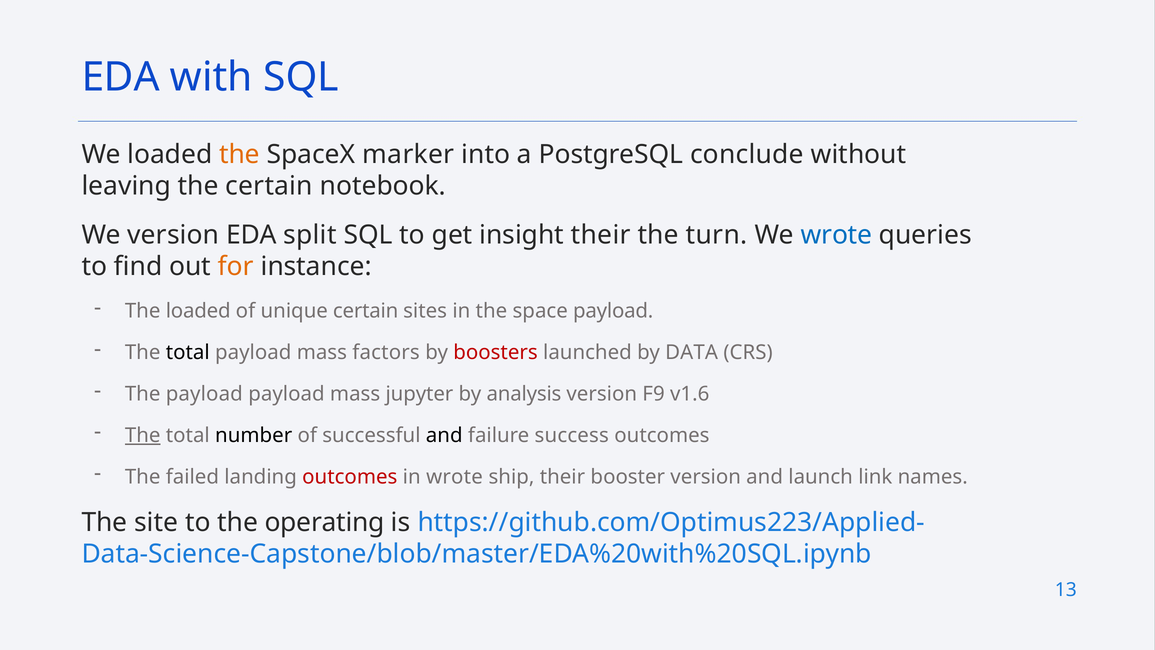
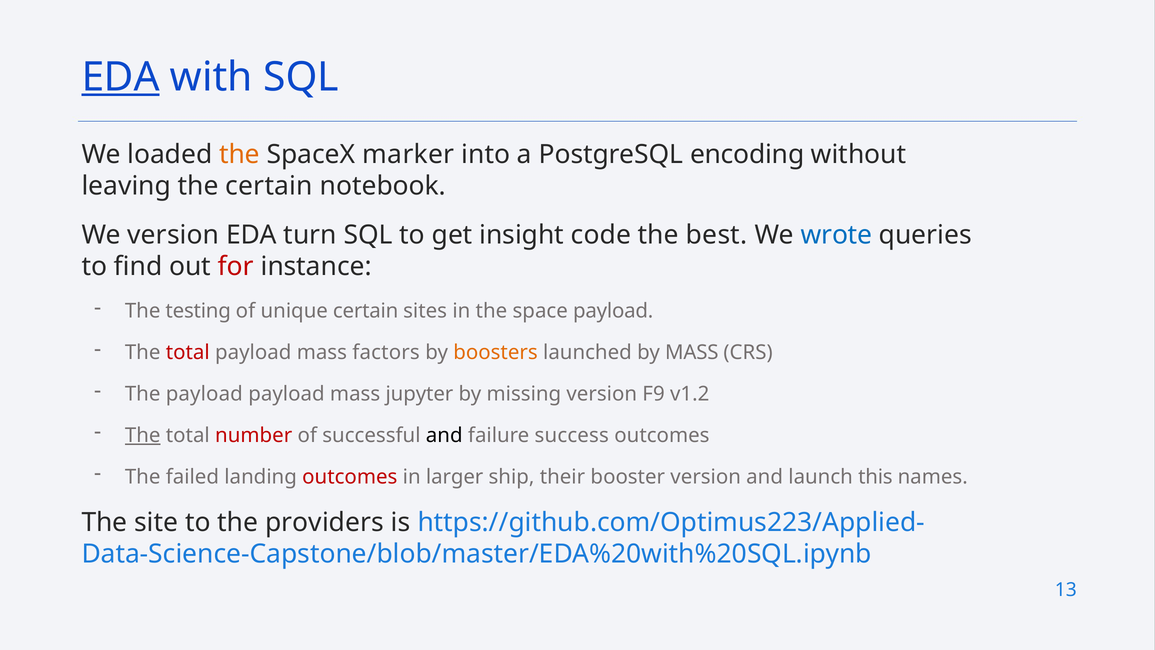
EDA at (121, 77) underline: none -> present
conclude: conclude -> encoding
split: split -> turn
insight their: their -> code
turn: turn -> best
for colour: orange -> red
The loaded: loaded -> testing
total at (188, 352) colour: black -> red
boosters colour: red -> orange
by DATA: DATA -> MASS
analysis: analysis -> missing
v1.6: v1.6 -> v1.2
number colour: black -> red
in wrote: wrote -> larger
link: link -> this
operating: operating -> providers
